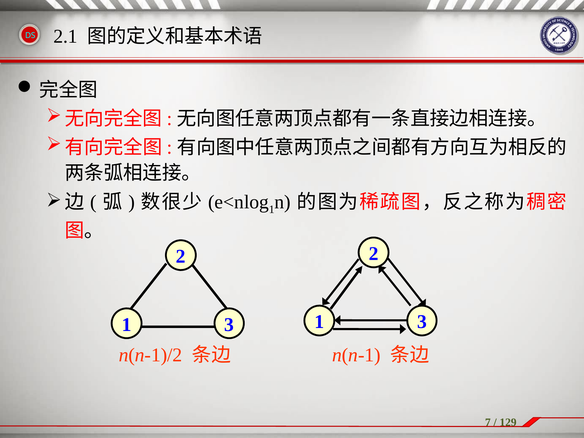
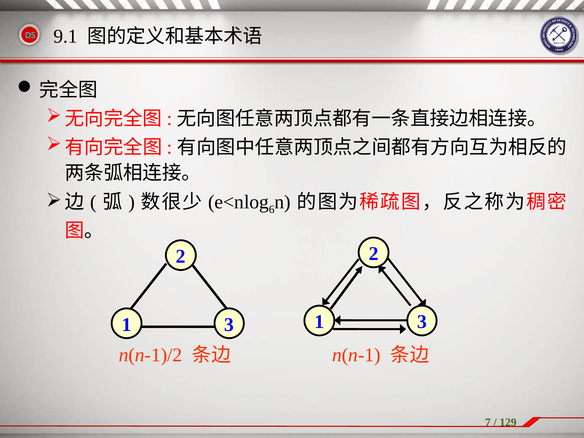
2.1: 2.1 -> 9.1
1 at (272, 210): 1 -> 6
